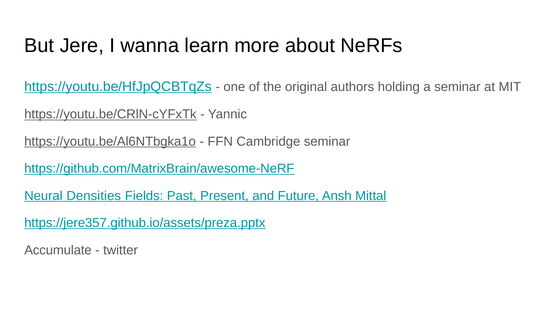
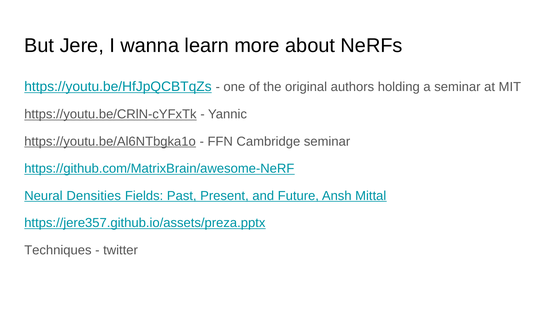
Accumulate: Accumulate -> Techniques
